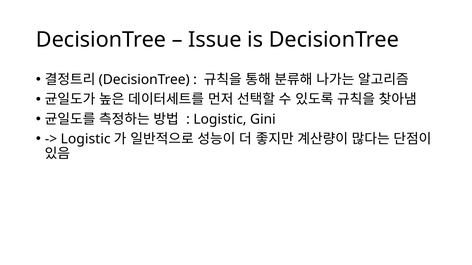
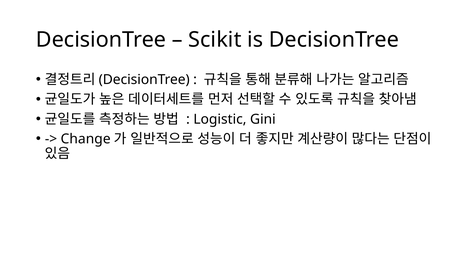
Issue: Issue -> Scikit
Logistic at (86, 139): Logistic -> Change
